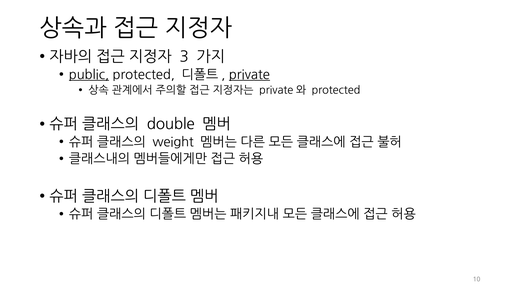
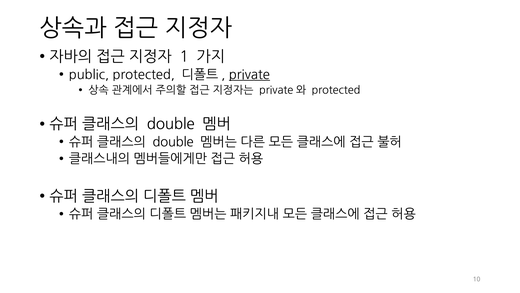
3: 3 -> 1
public underline: present -> none
weight at (173, 142): weight -> double
